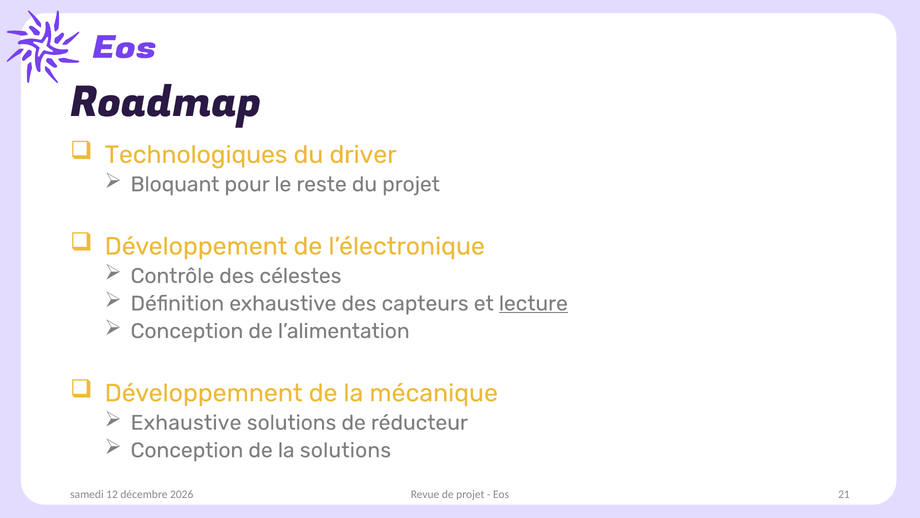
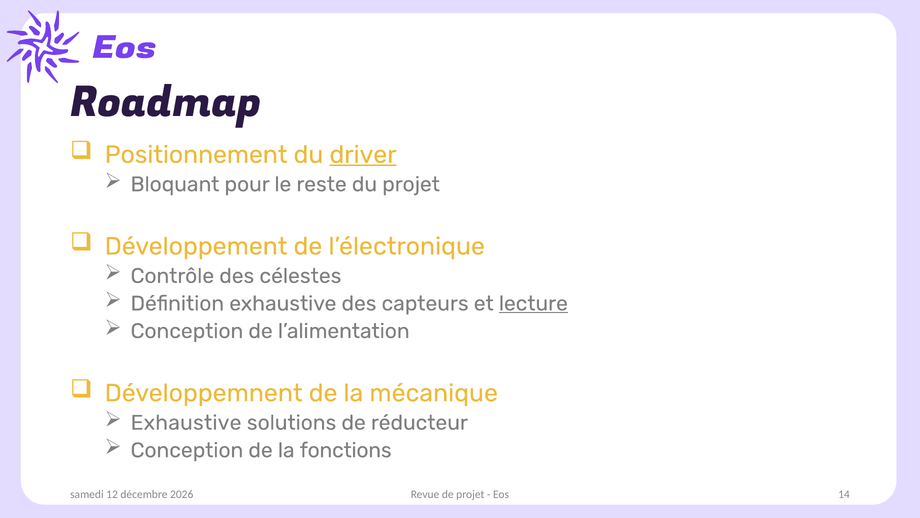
Technologiques: Technologiques -> Positionnement
driver underline: none -> present
la solutions: solutions -> fonctions
21: 21 -> 14
